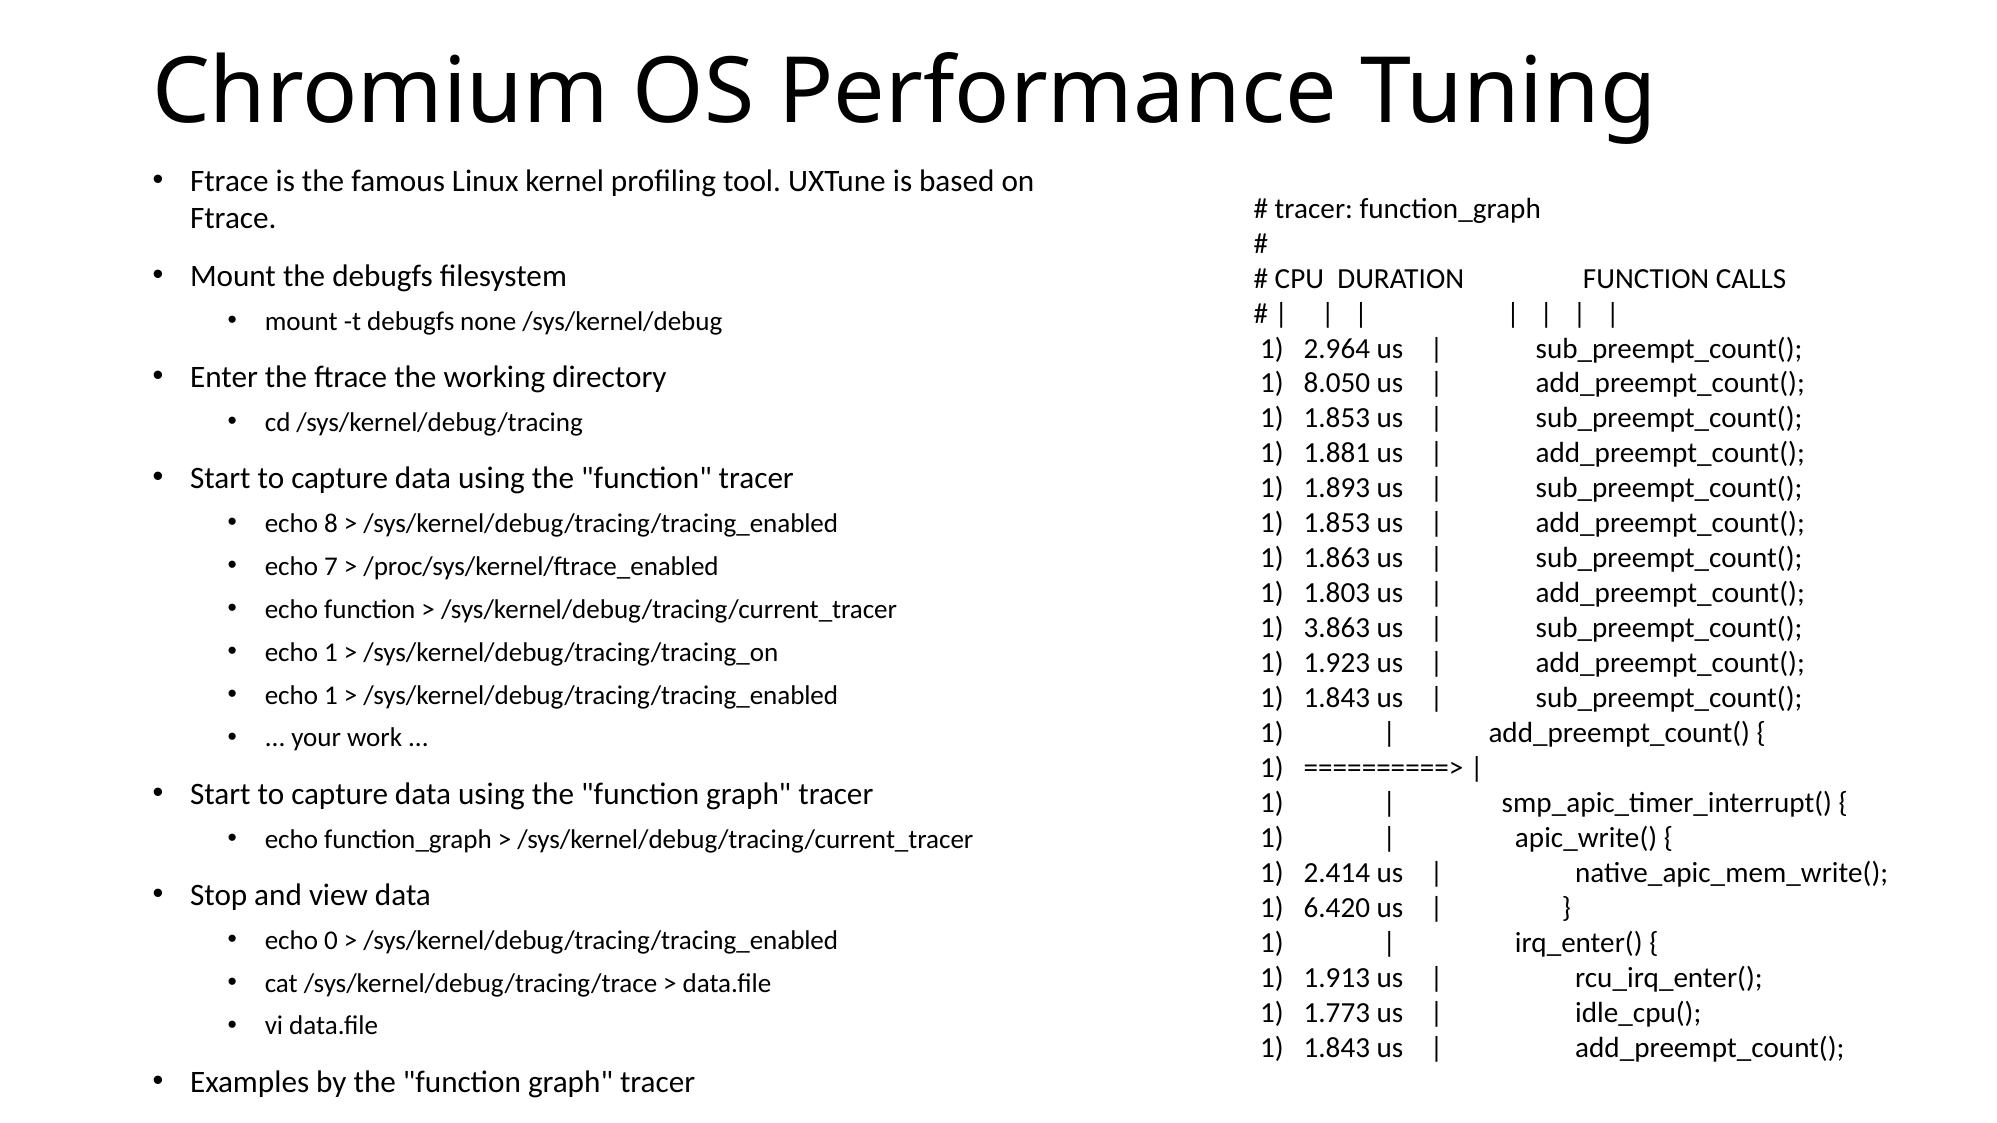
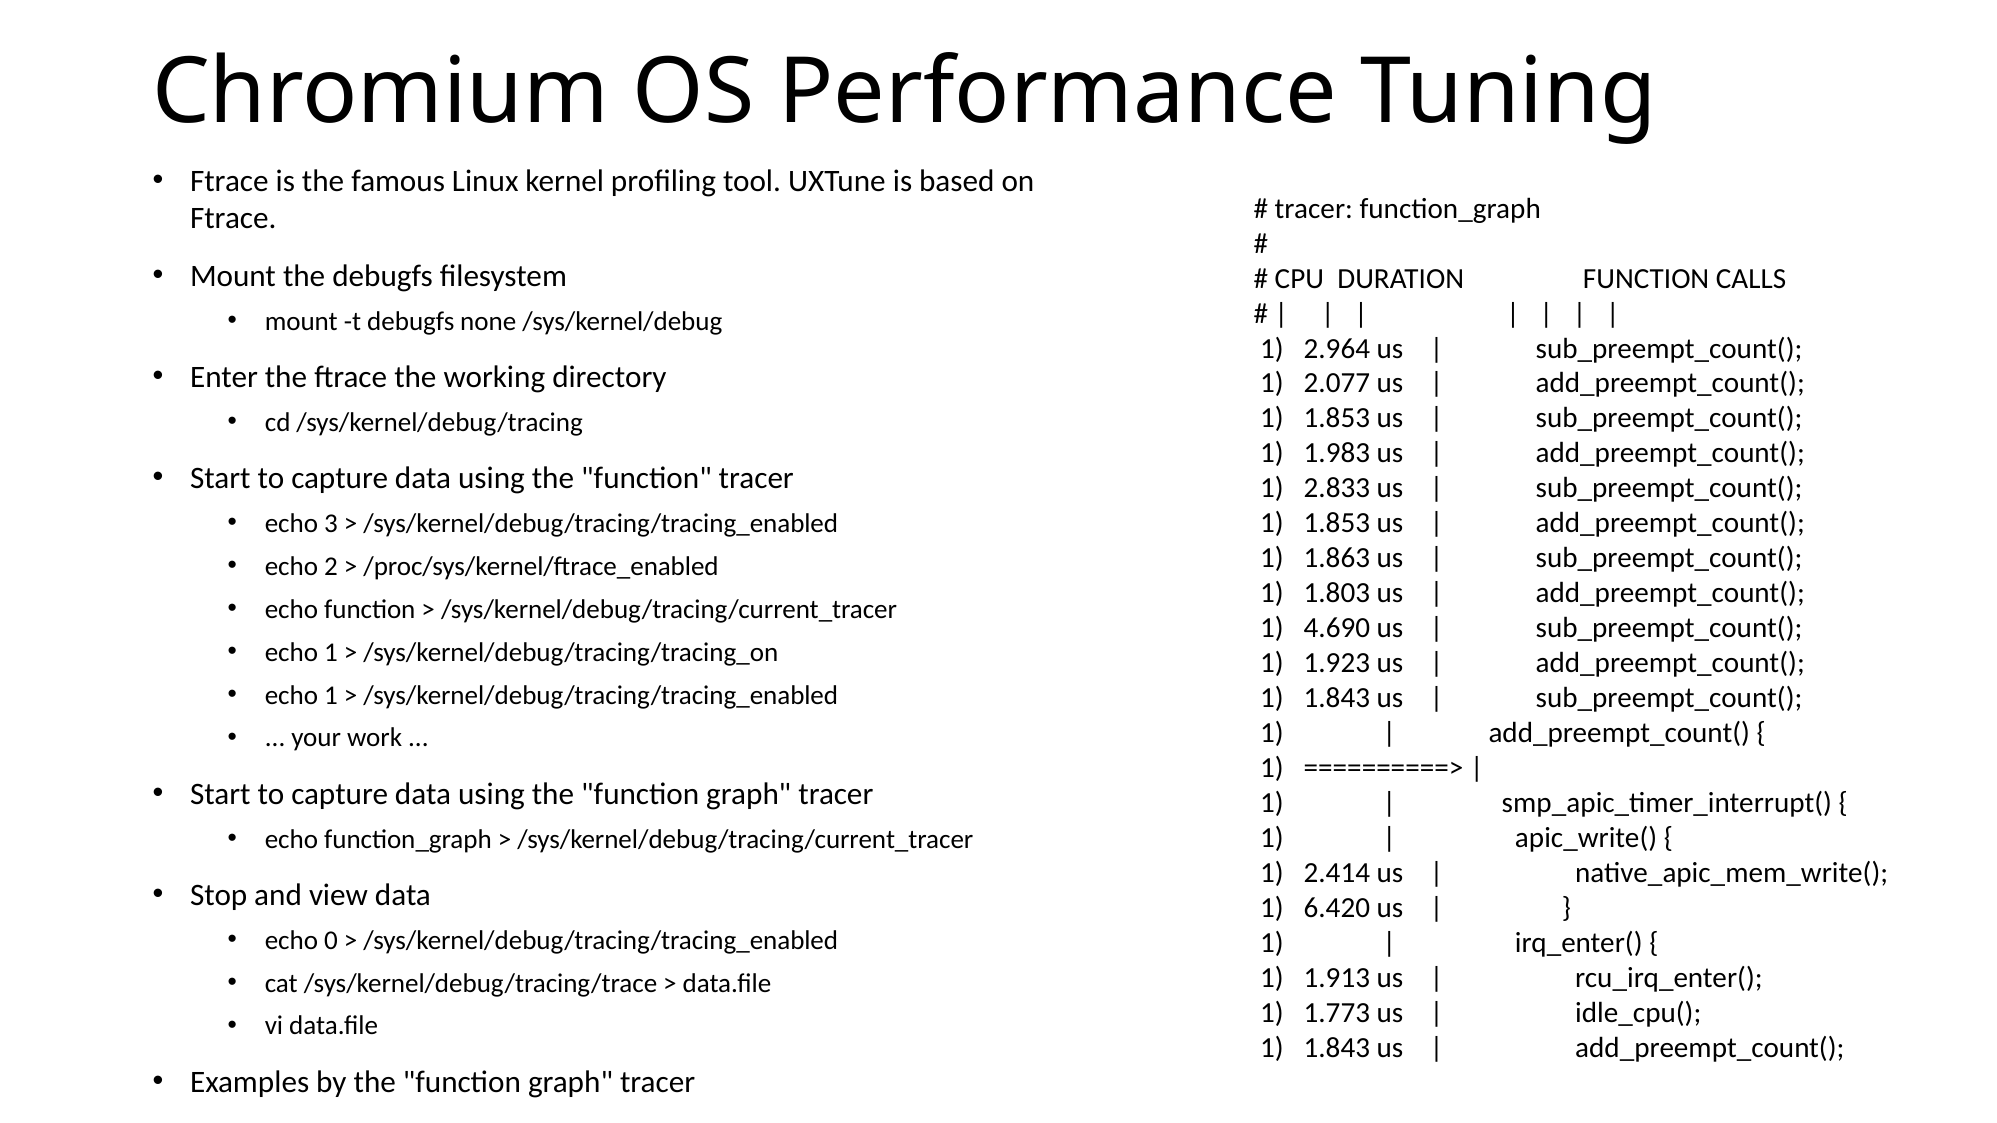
8.050: 8.050 -> 2.077
1.881: 1.881 -> 1.983
1.893: 1.893 -> 2.833
8: 8 -> 3
7: 7 -> 2
3.863: 3.863 -> 4.690
